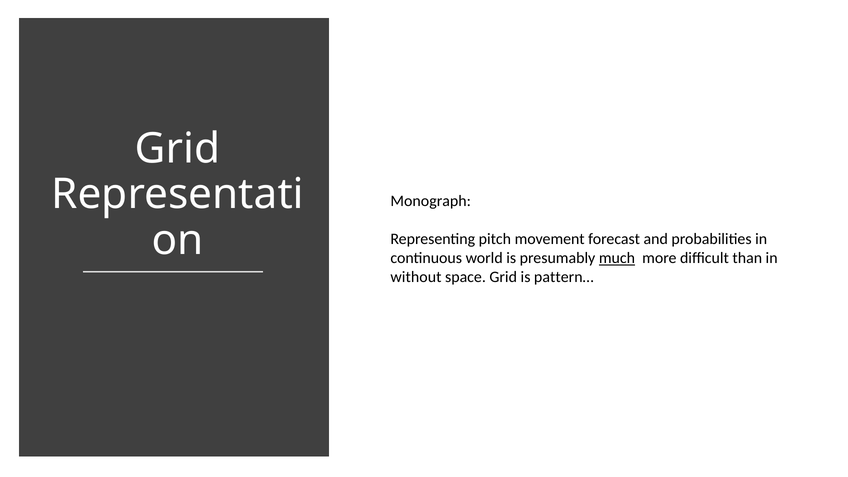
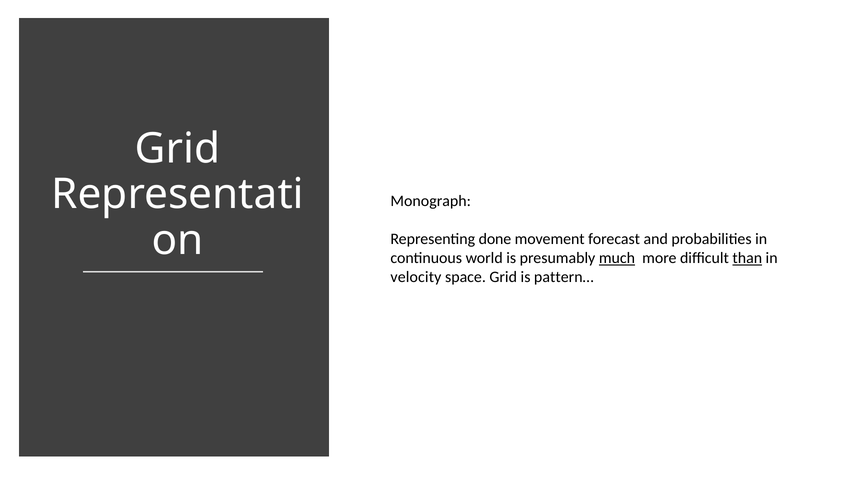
pitch: pitch -> done
than underline: none -> present
without: without -> velocity
